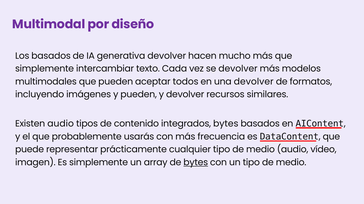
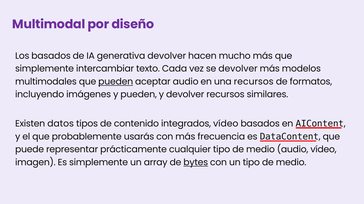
pueden at (116, 82) underline: none -> present
aceptar todos: todos -> audio
una devolver: devolver -> recursos
Existen audio: audio -> datos
integrados bytes: bytes -> vídeo
